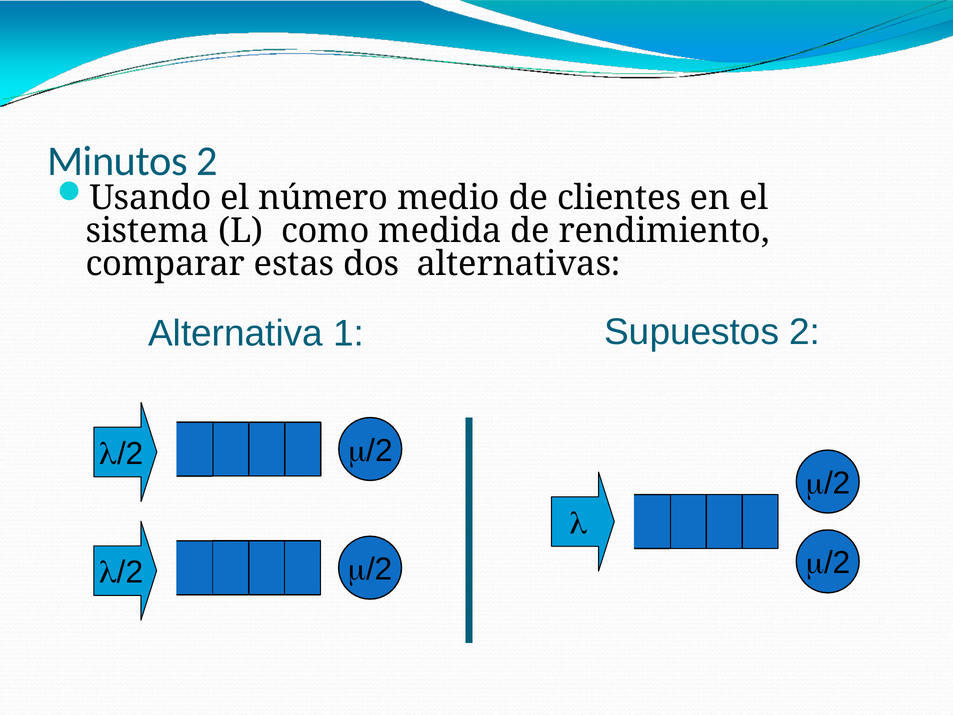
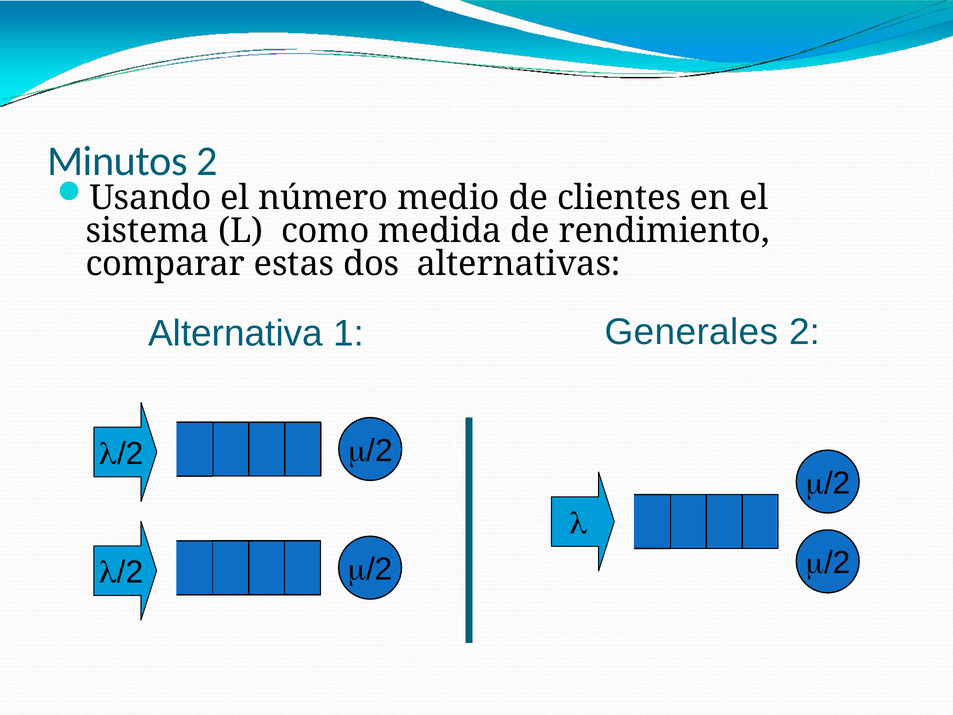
Supuestos: Supuestos -> Generales
